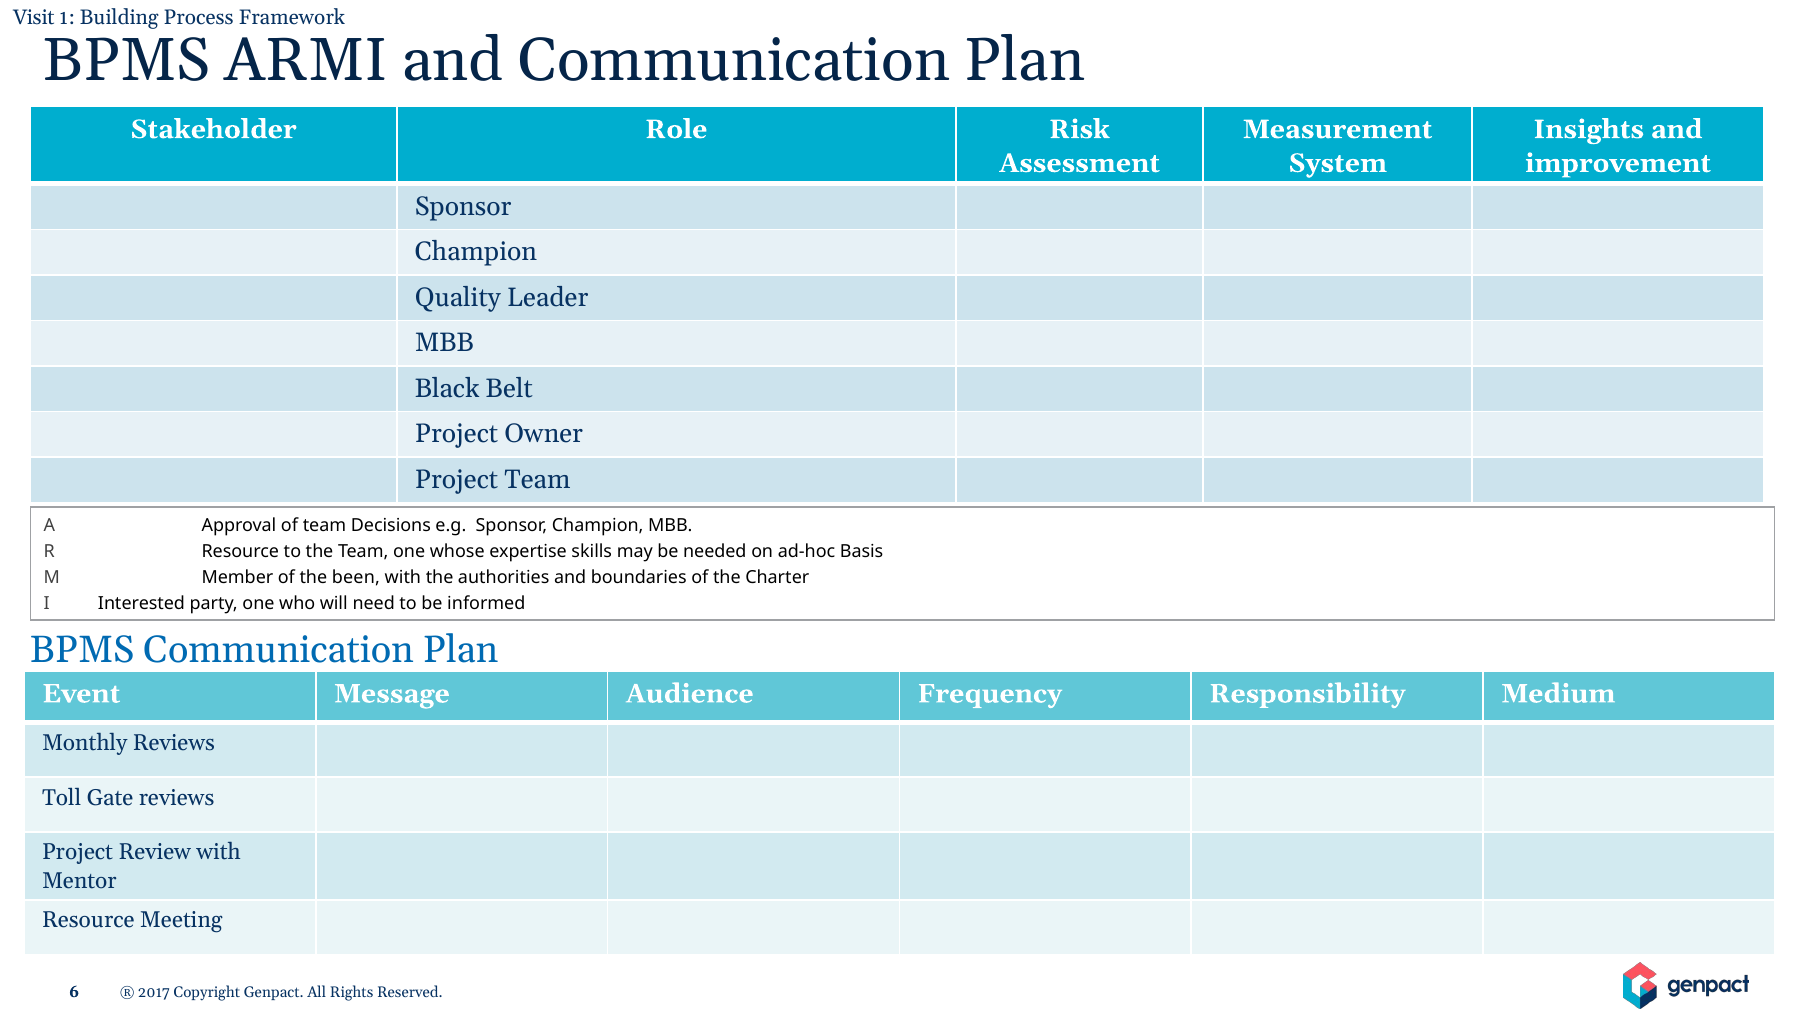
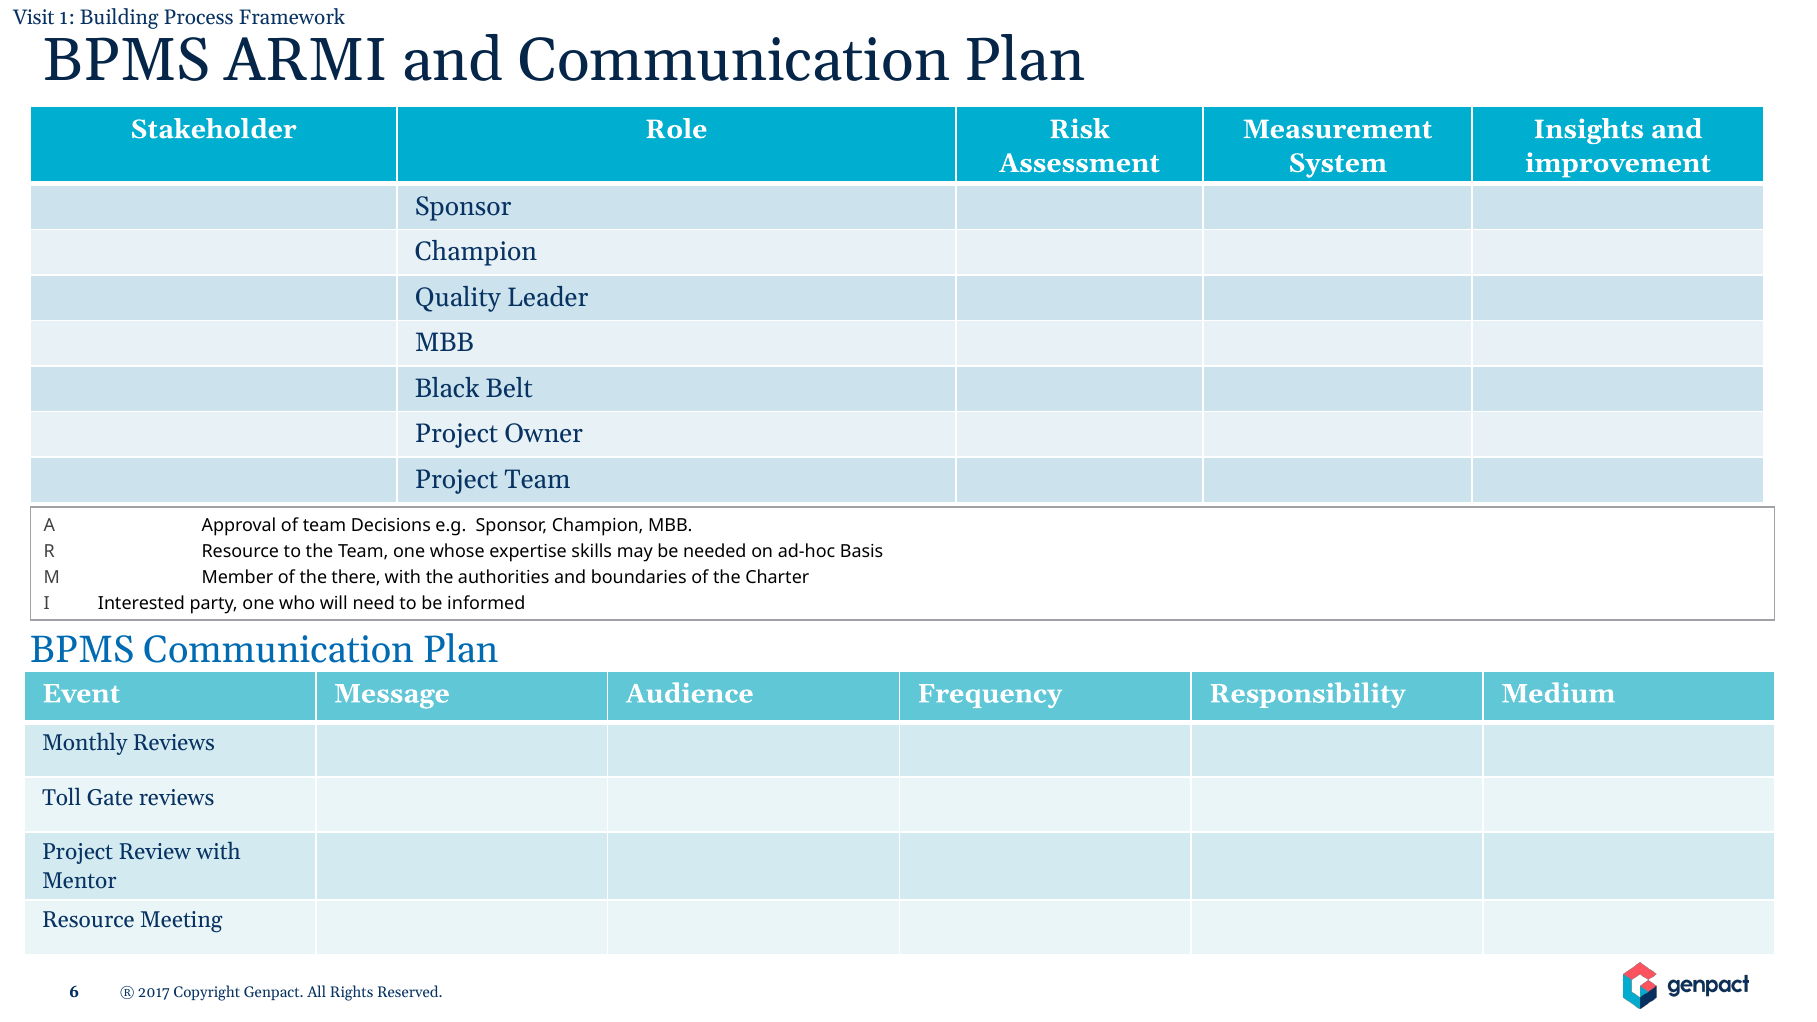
been: been -> there
